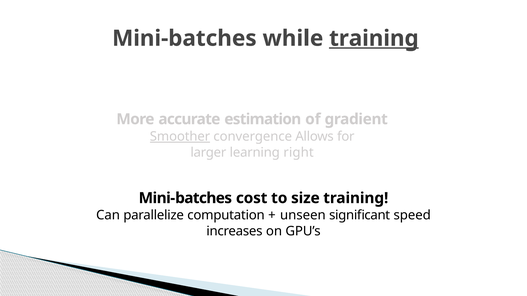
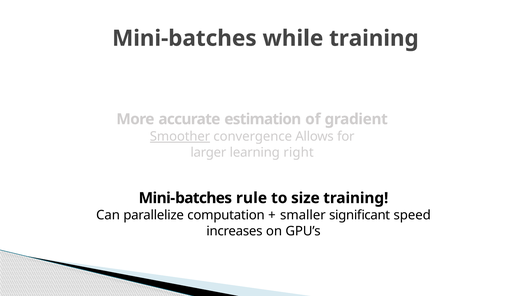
training at (374, 38) underline: present -> none
cost: cost -> rule
unseen: unseen -> smaller
